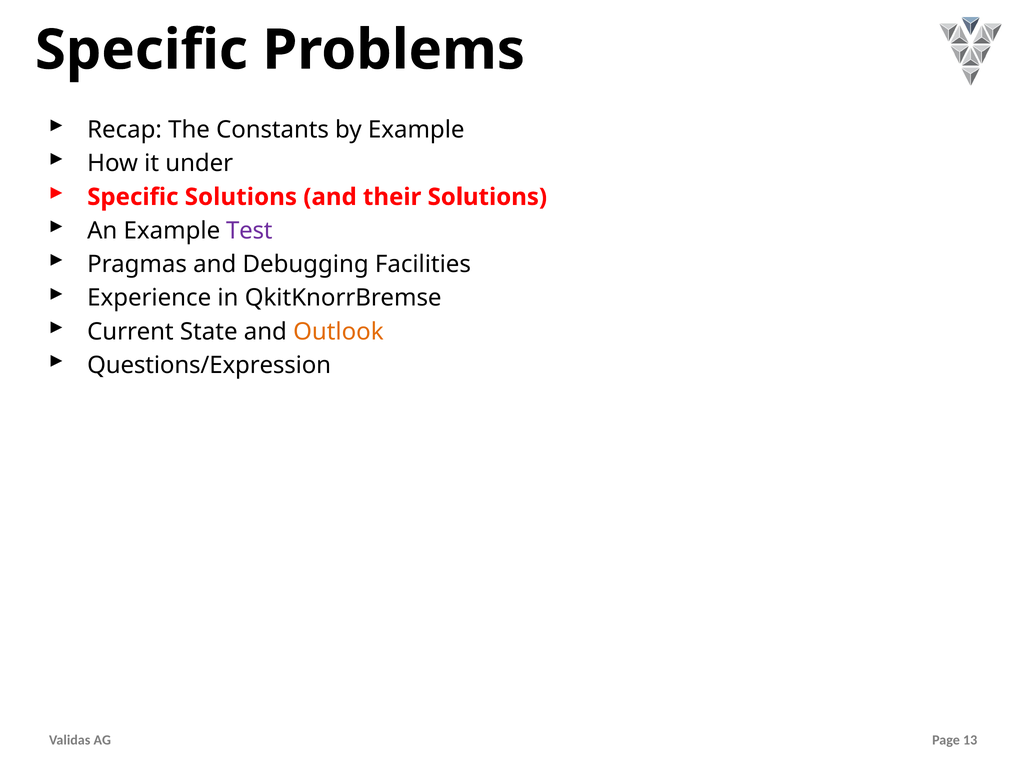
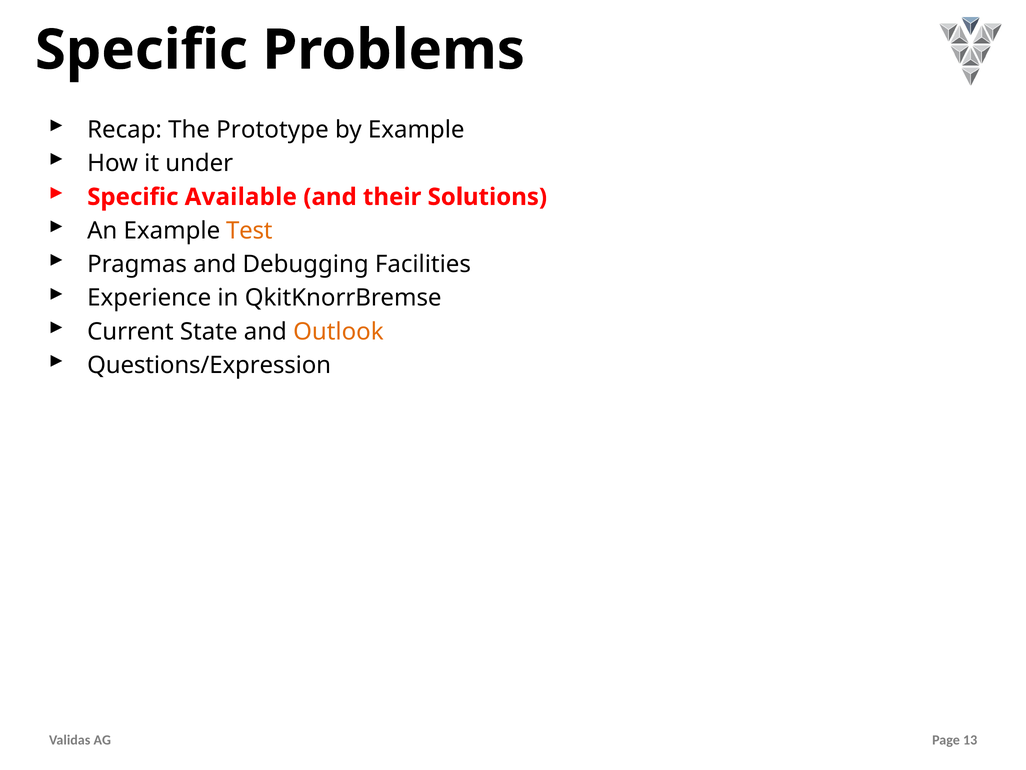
Constants: Constants -> Prototype
Specific Solutions: Solutions -> Available
Test colour: purple -> orange
